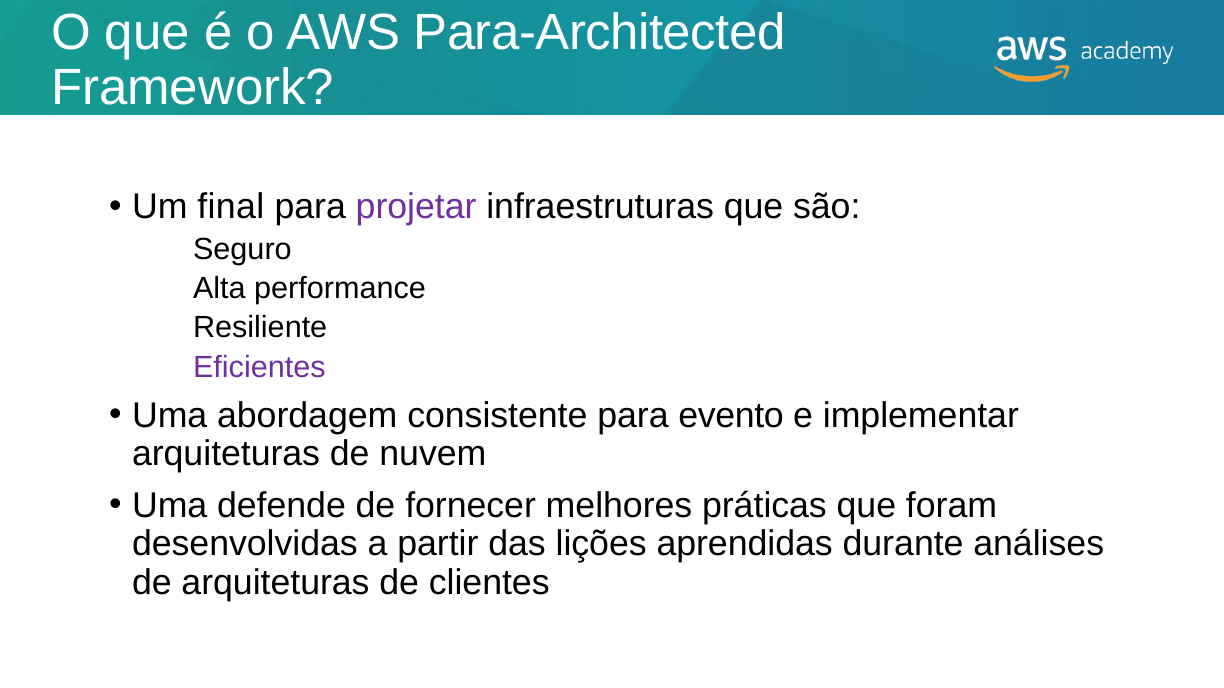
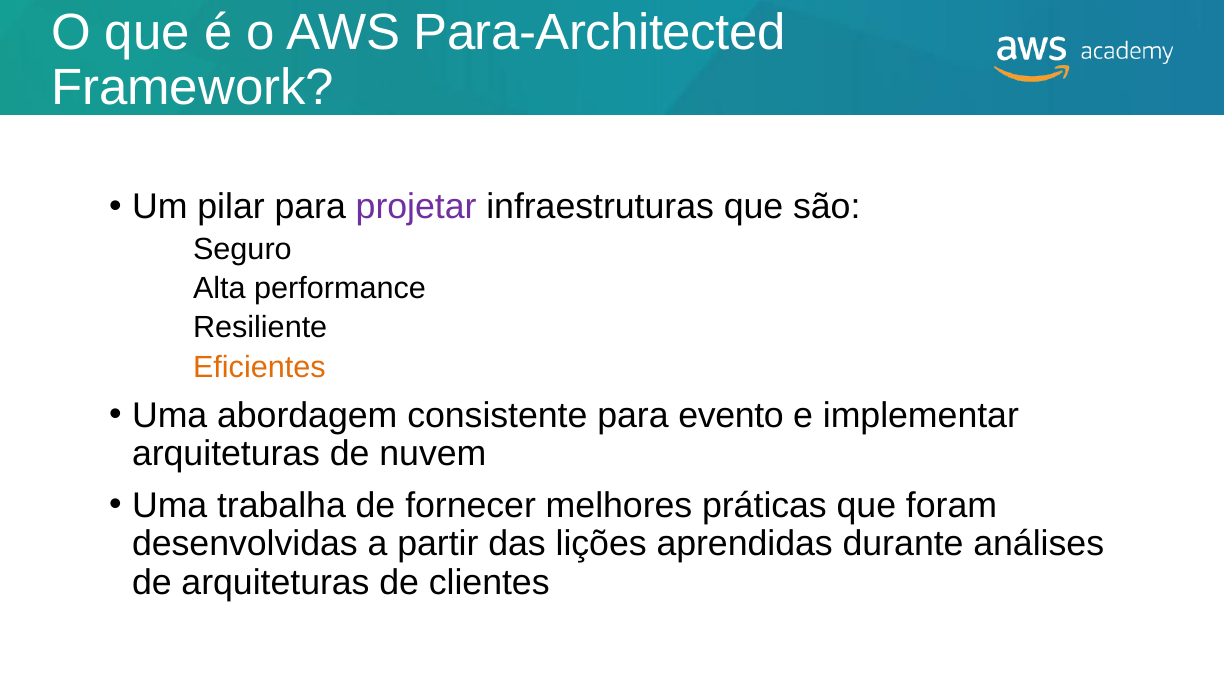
final: final -> pilar
Eficientes colour: purple -> orange
defende: defende -> trabalha
